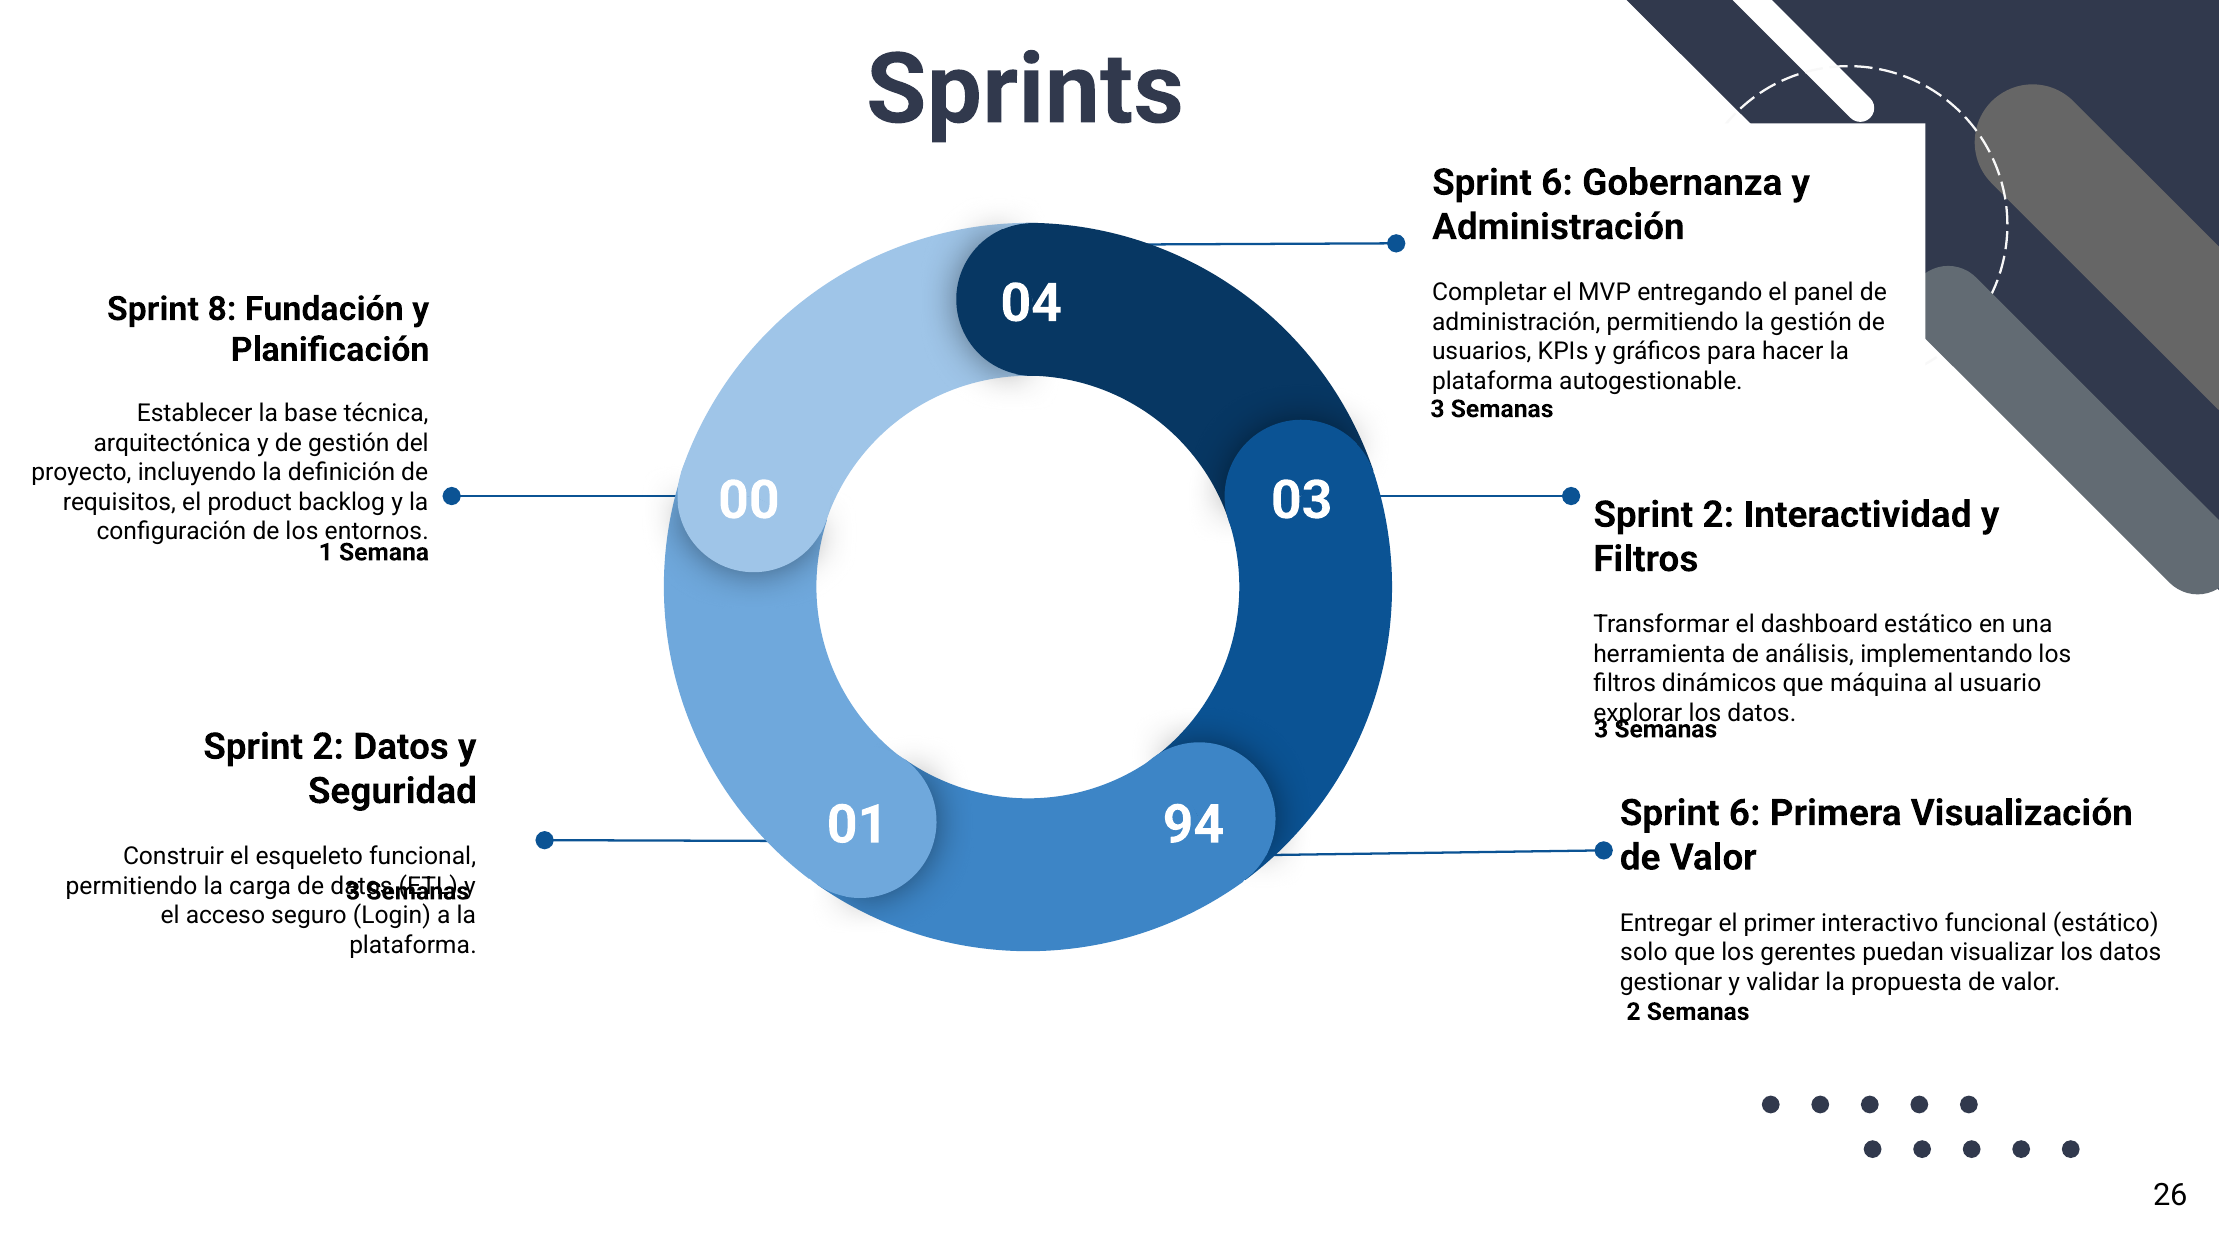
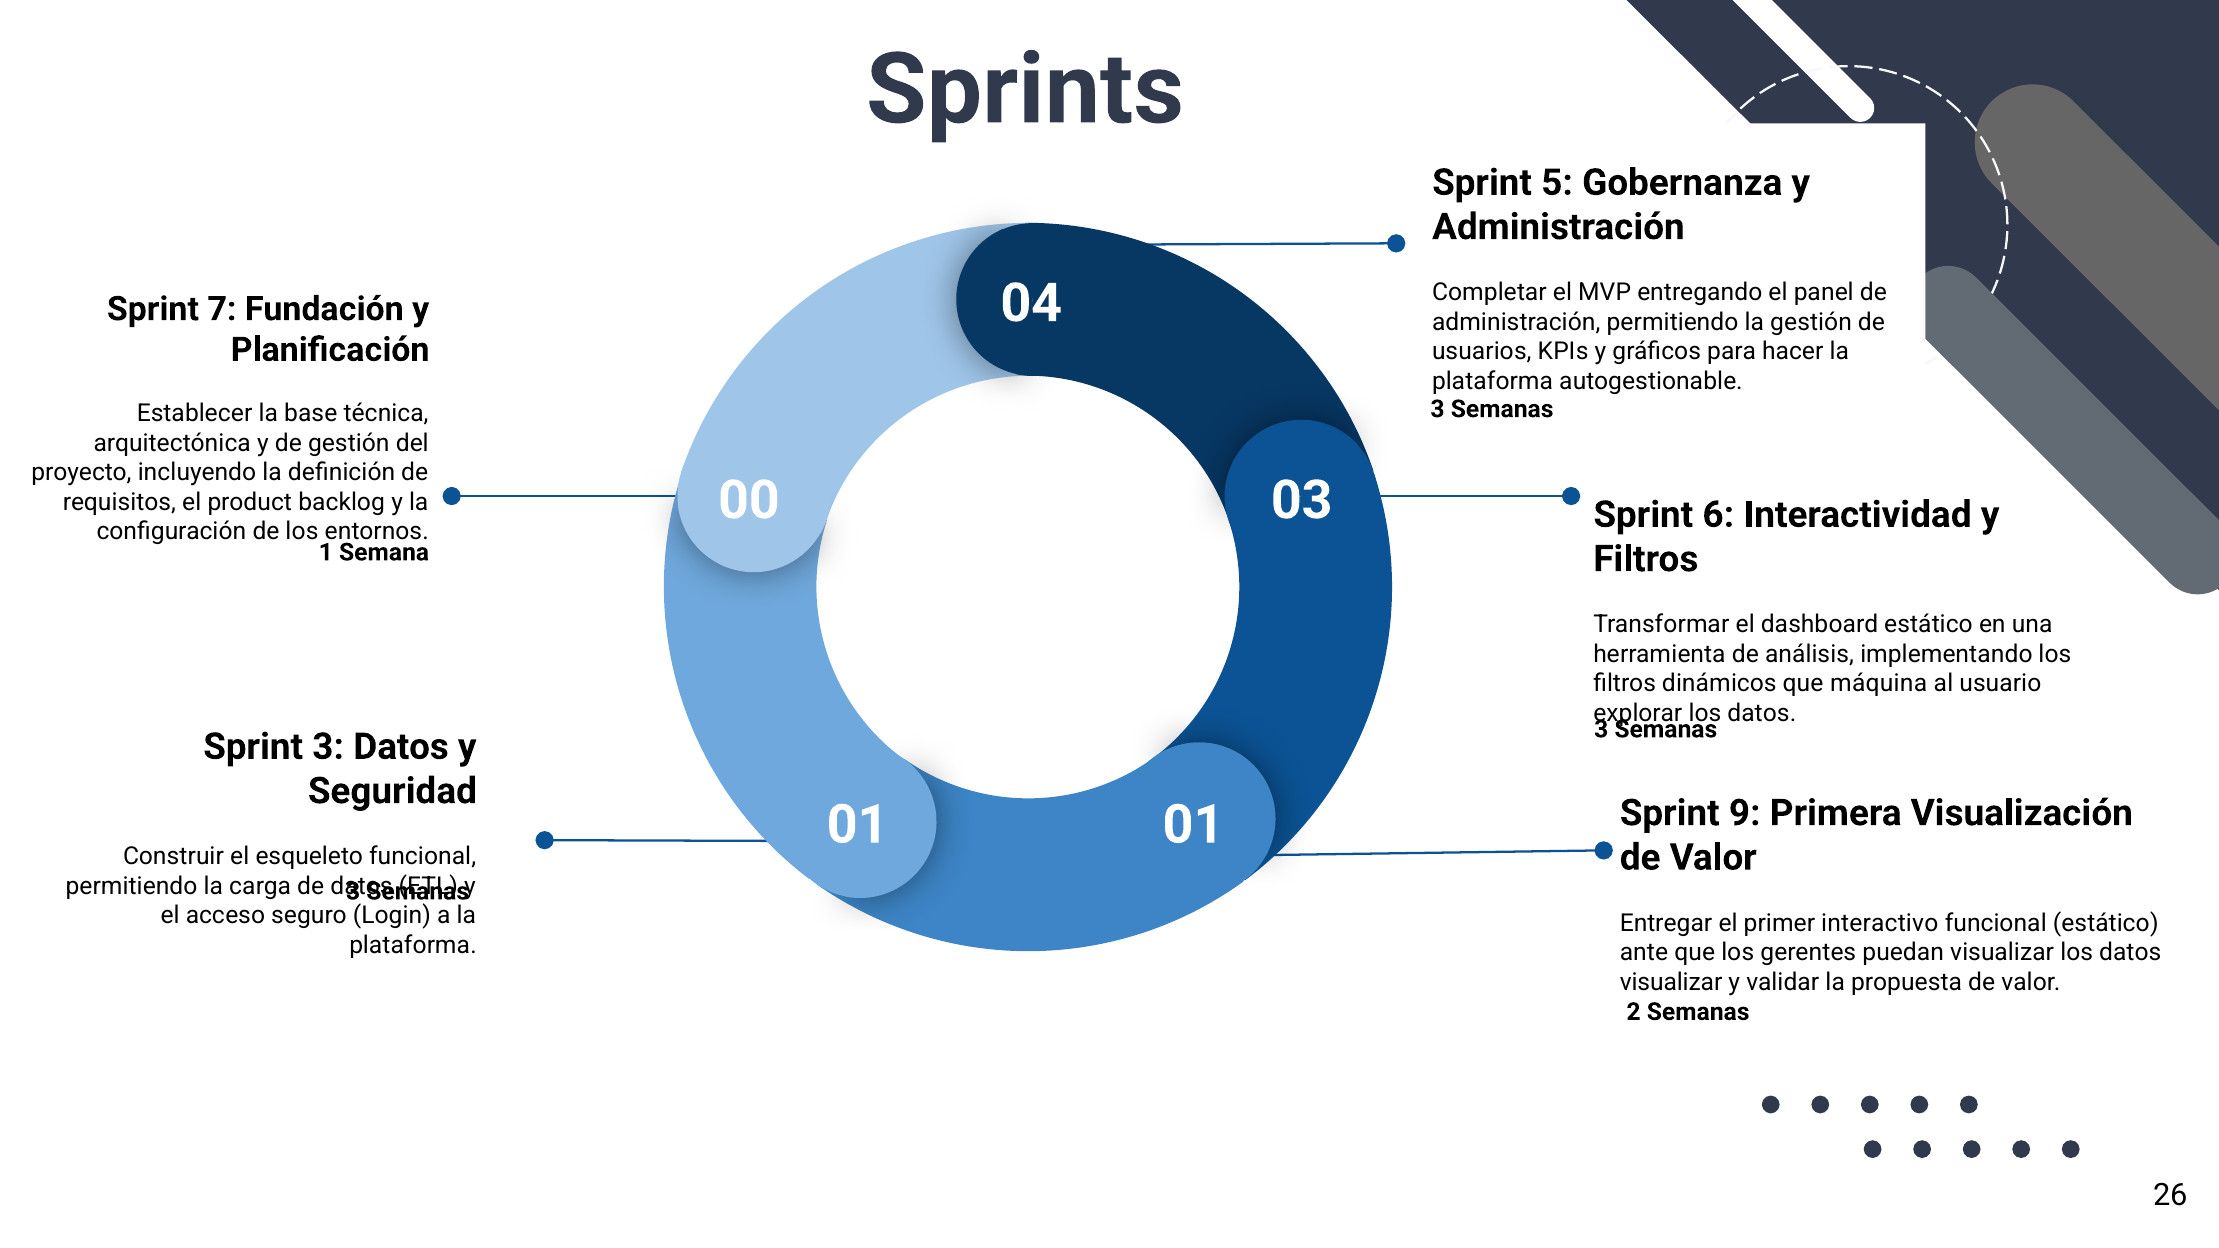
6 at (1557, 183): 6 -> 5
8: 8 -> 7
2 at (1718, 515): 2 -> 6
2 at (328, 747): 2 -> 3
6 at (1745, 813): 6 -> 9
01 94: 94 -> 01
solo: solo -> ante
gestionar at (1671, 982): gestionar -> visualizar
